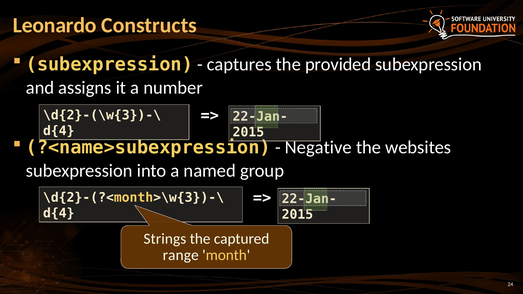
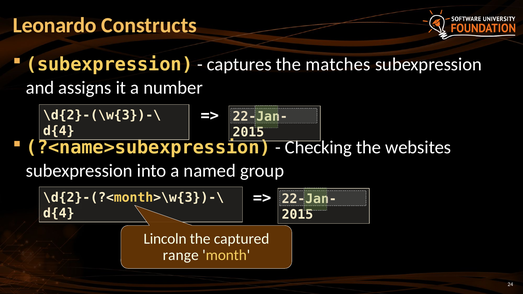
provided: provided -> matches
Negative: Negative -> Checking
Strings: Strings -> Lincoln
